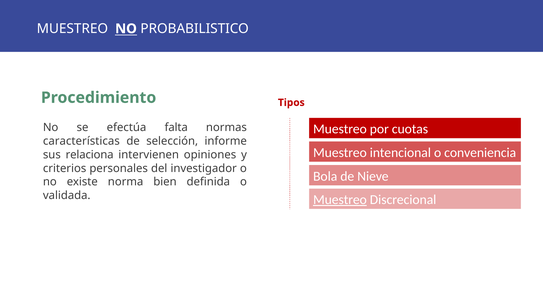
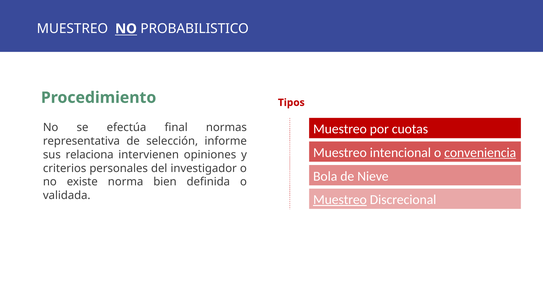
falta: falta -> final
características: características -> representativa
conveniencia underline: none -> present
